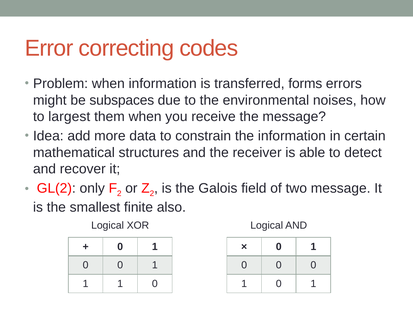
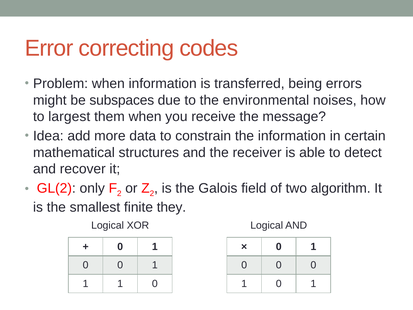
forms: forms -> being
two message: message -> algorithm
also: also -> they
